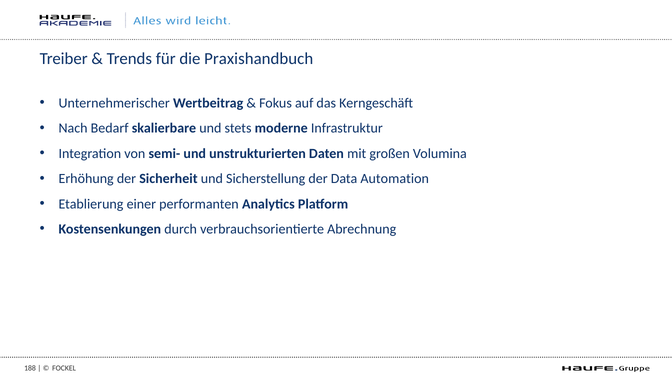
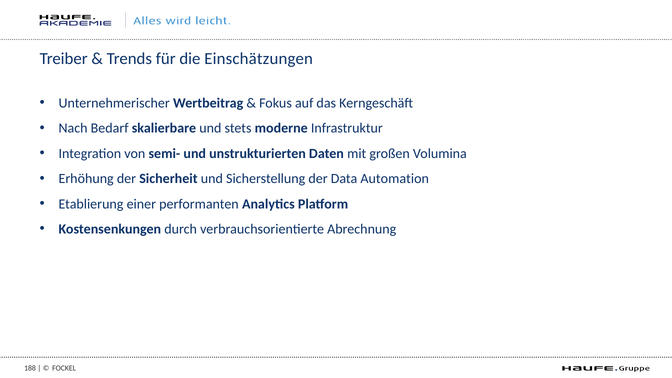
Praxishandbuch: Praxishandbuch -> Einschätzungen
